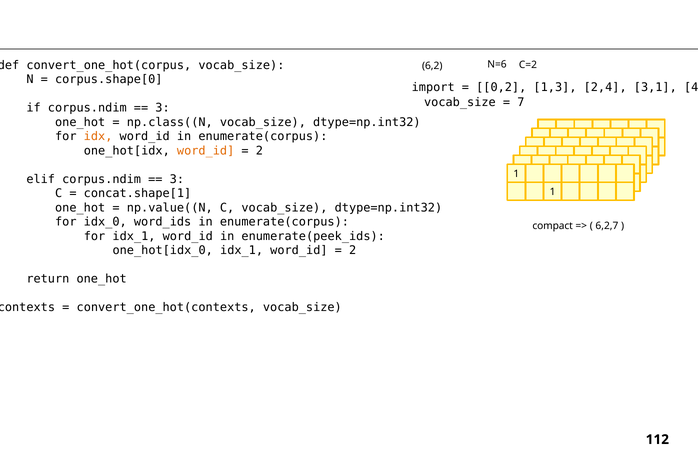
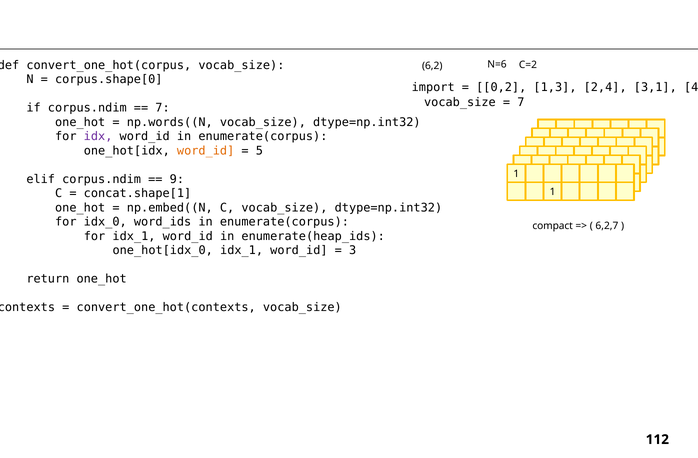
3 at (163, 108): 3 -> 7
np.class((N: np.class((N -> np.words((N
idx colour: orange -> purple
2 at (259, 151): 2 -> 5
3 at (177, 179): 3 -> 9
np.value((N: np.value((N -> np.embed((N
enumerate(peek_ids: enumerate(peek_ids -> enumerate(heap_ids
2 at (353, 251): 2 -> 3
